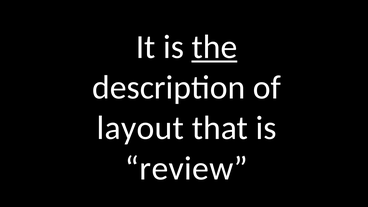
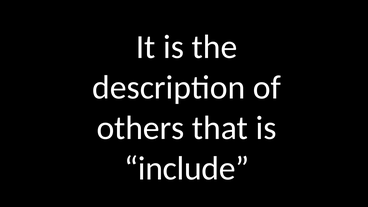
the underline: present -> none
layout: layout -> others
review: review -> include
